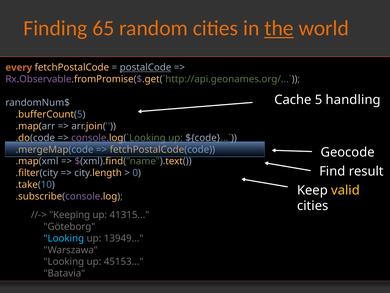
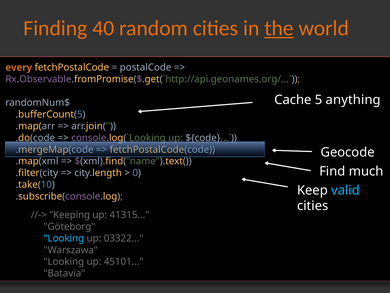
65: 65 -> 40
postalCode underline: present -> none
handling: handling -> anything
result: result -> much
valid colour: yellow -> light blue
13949: 13949 -> 03322
45153: 45153 -> 45101
